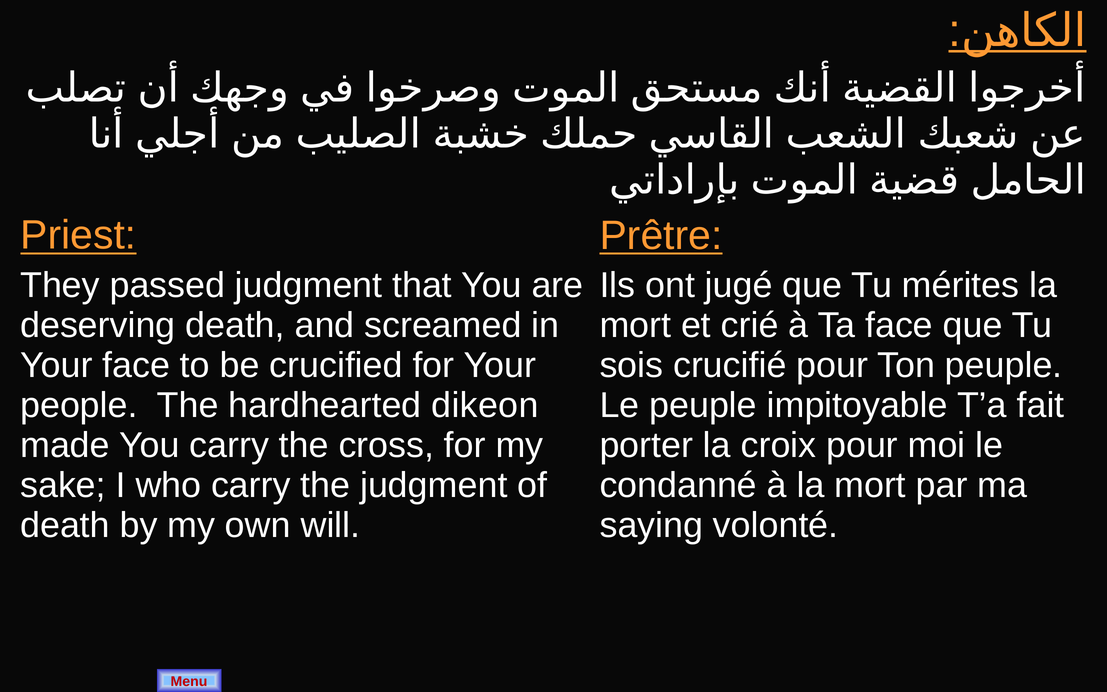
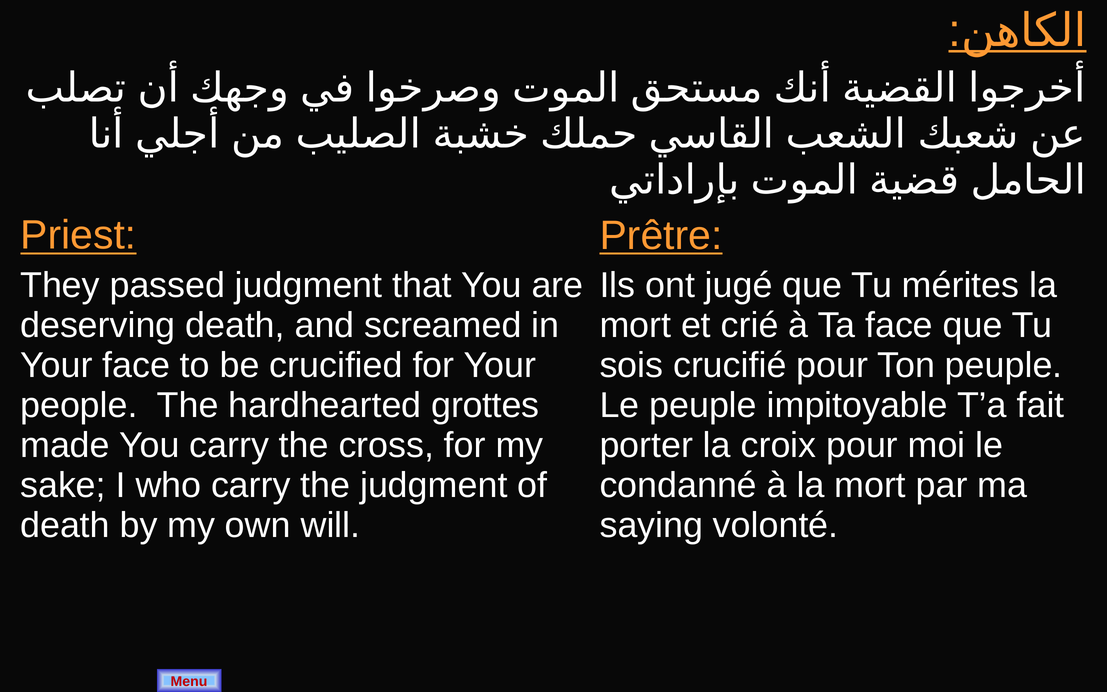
dikeon: dikeon -> grottes
